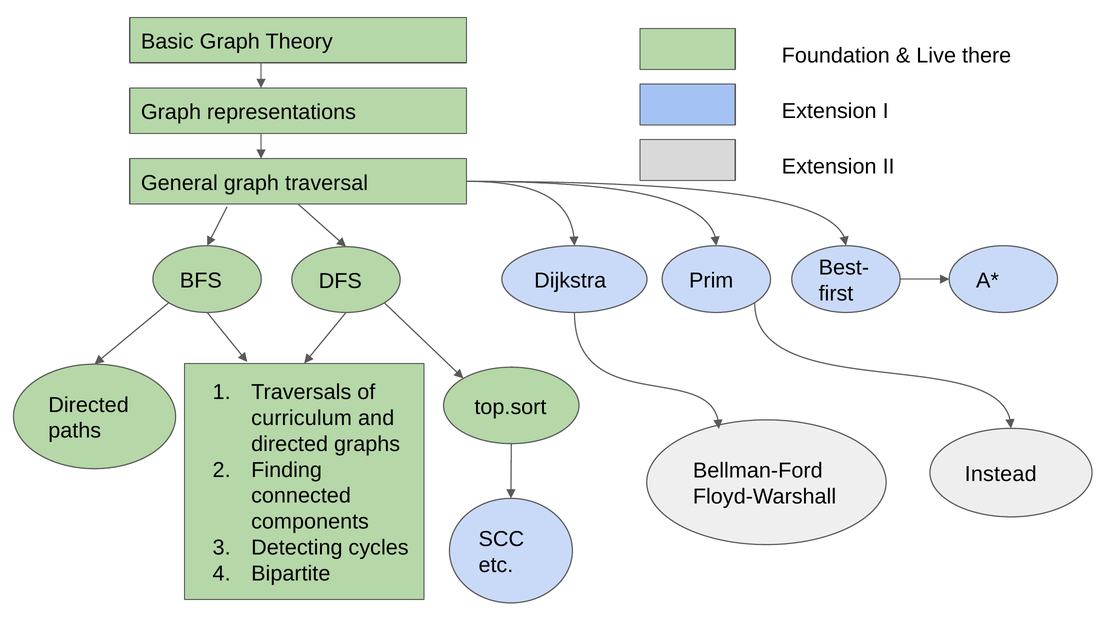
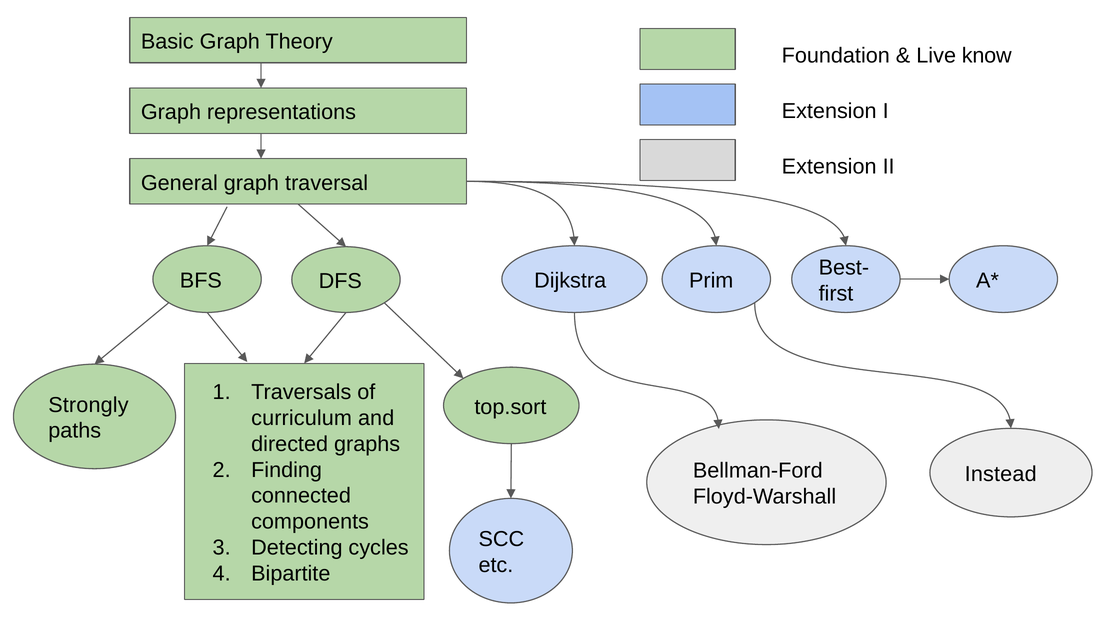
there: there -> know
Directed at (89, 405): Directed -> Strongly
